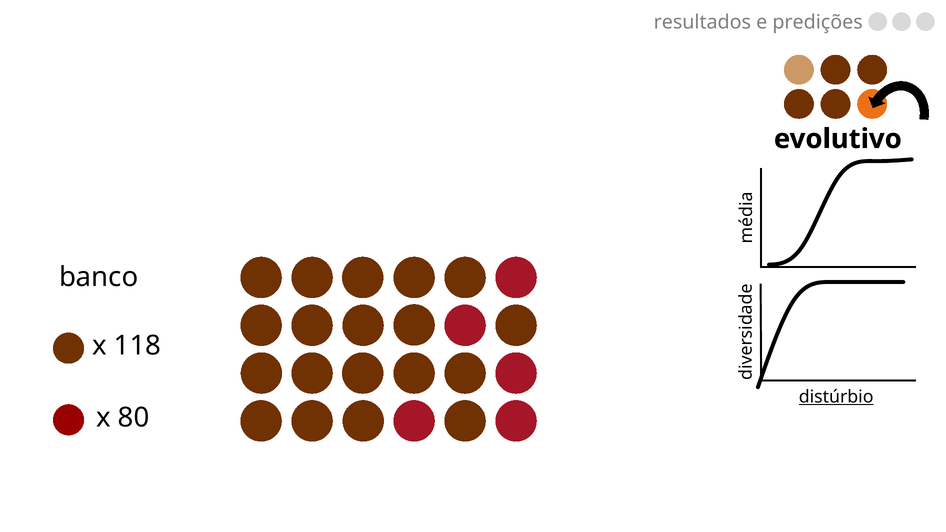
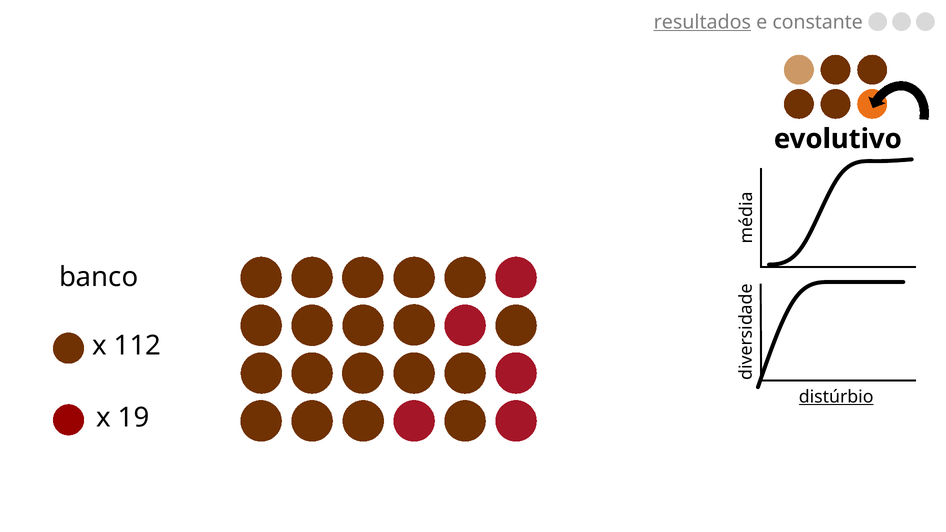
resultados underline: none -> present
predições: predições -> constante
118: 118 -> 112
80: 80 -> 19
